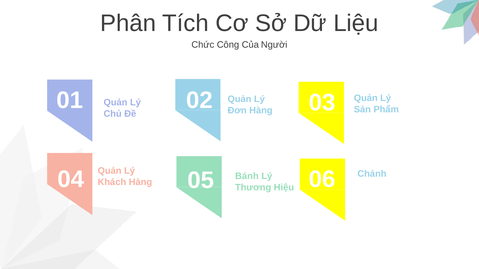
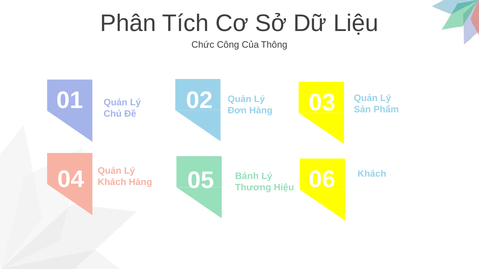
Người: Người -> Thông
06 Chánh: Chánh -> Khách
